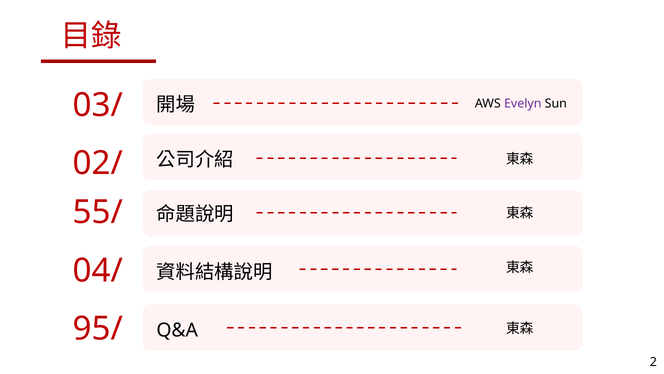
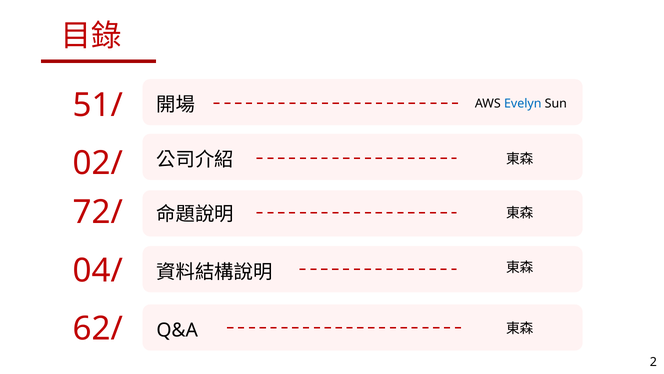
03/: 03/ -> 51/
Evelyn colour: purple -> blue
55/: 55/ -> 72/
95/: 95/ -> 62/
